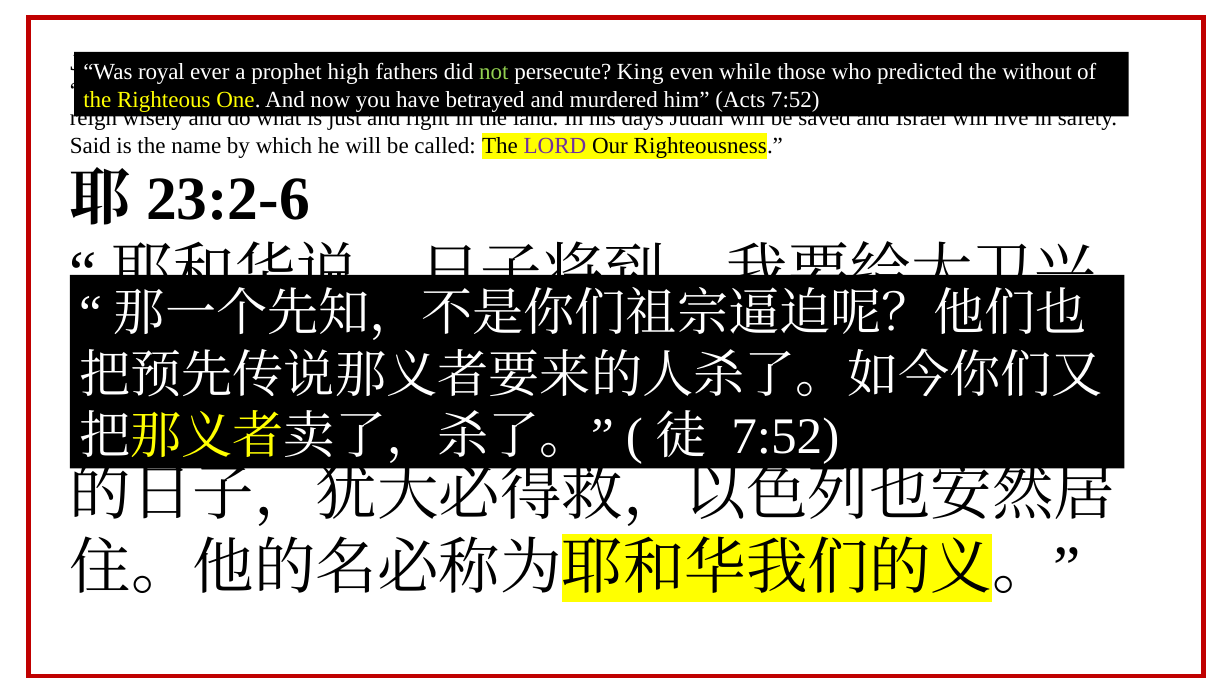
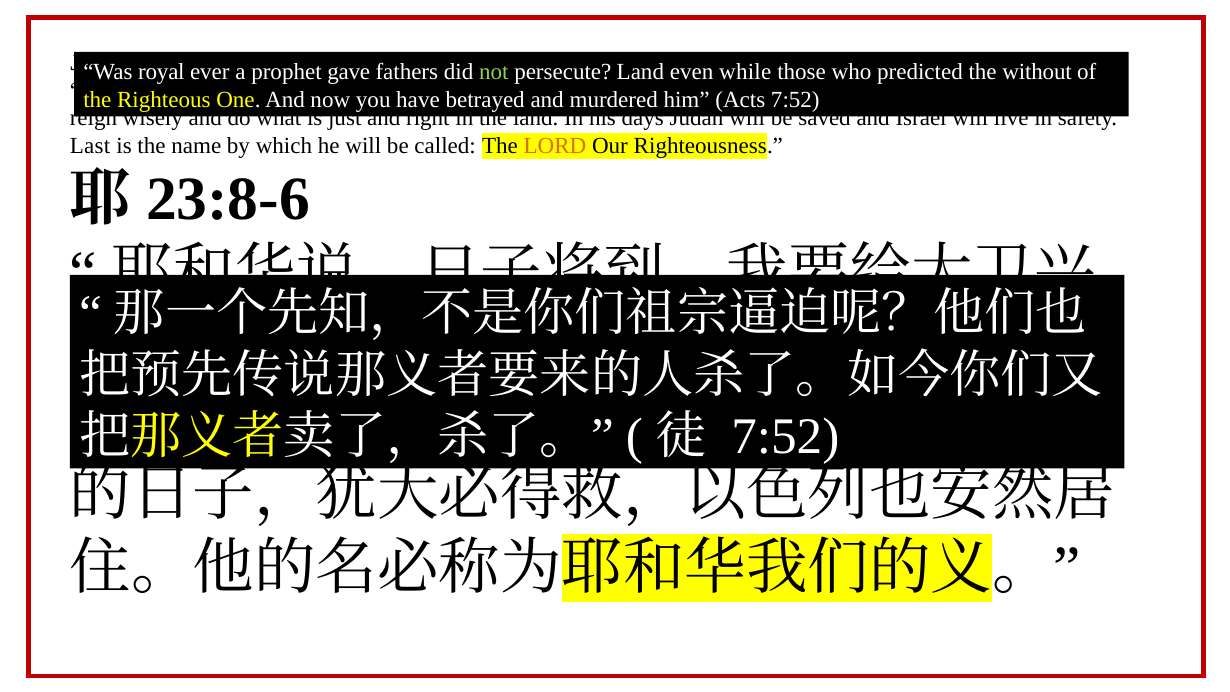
high: high -> gave
persecute King: King -> Land
Said: Said -> Last
LORD at (555, 146) colour: purple -> orange
23:2-6: 23:2-6 -> 23:8-6
